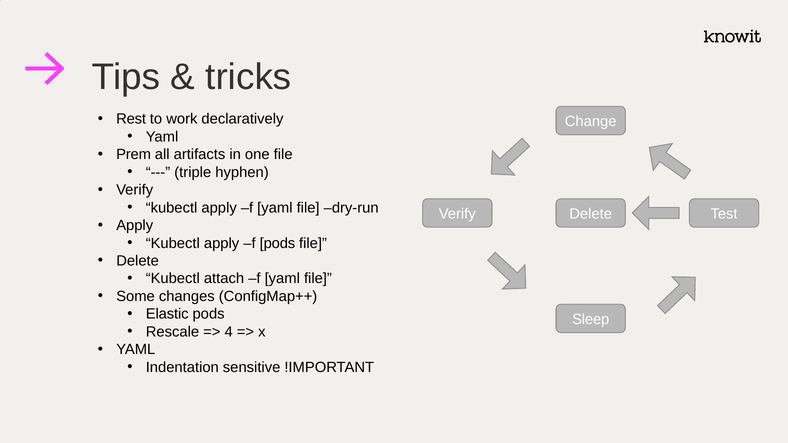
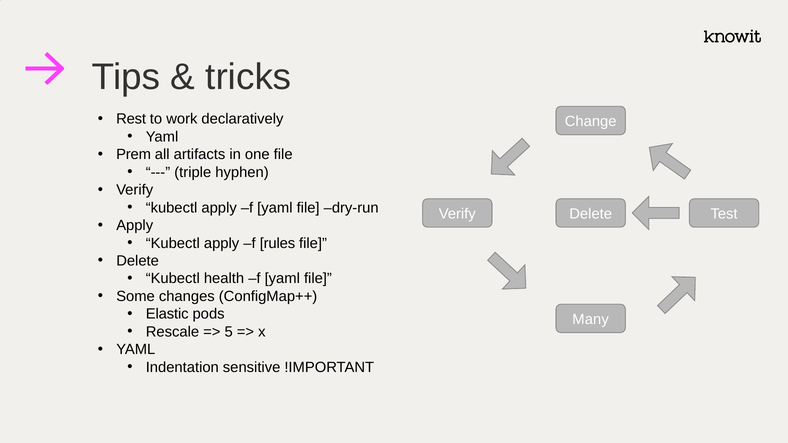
f pods: pods -> rules
attach: attach -> health
Sleep: Sleep -> Many
4: 4 -> 5
